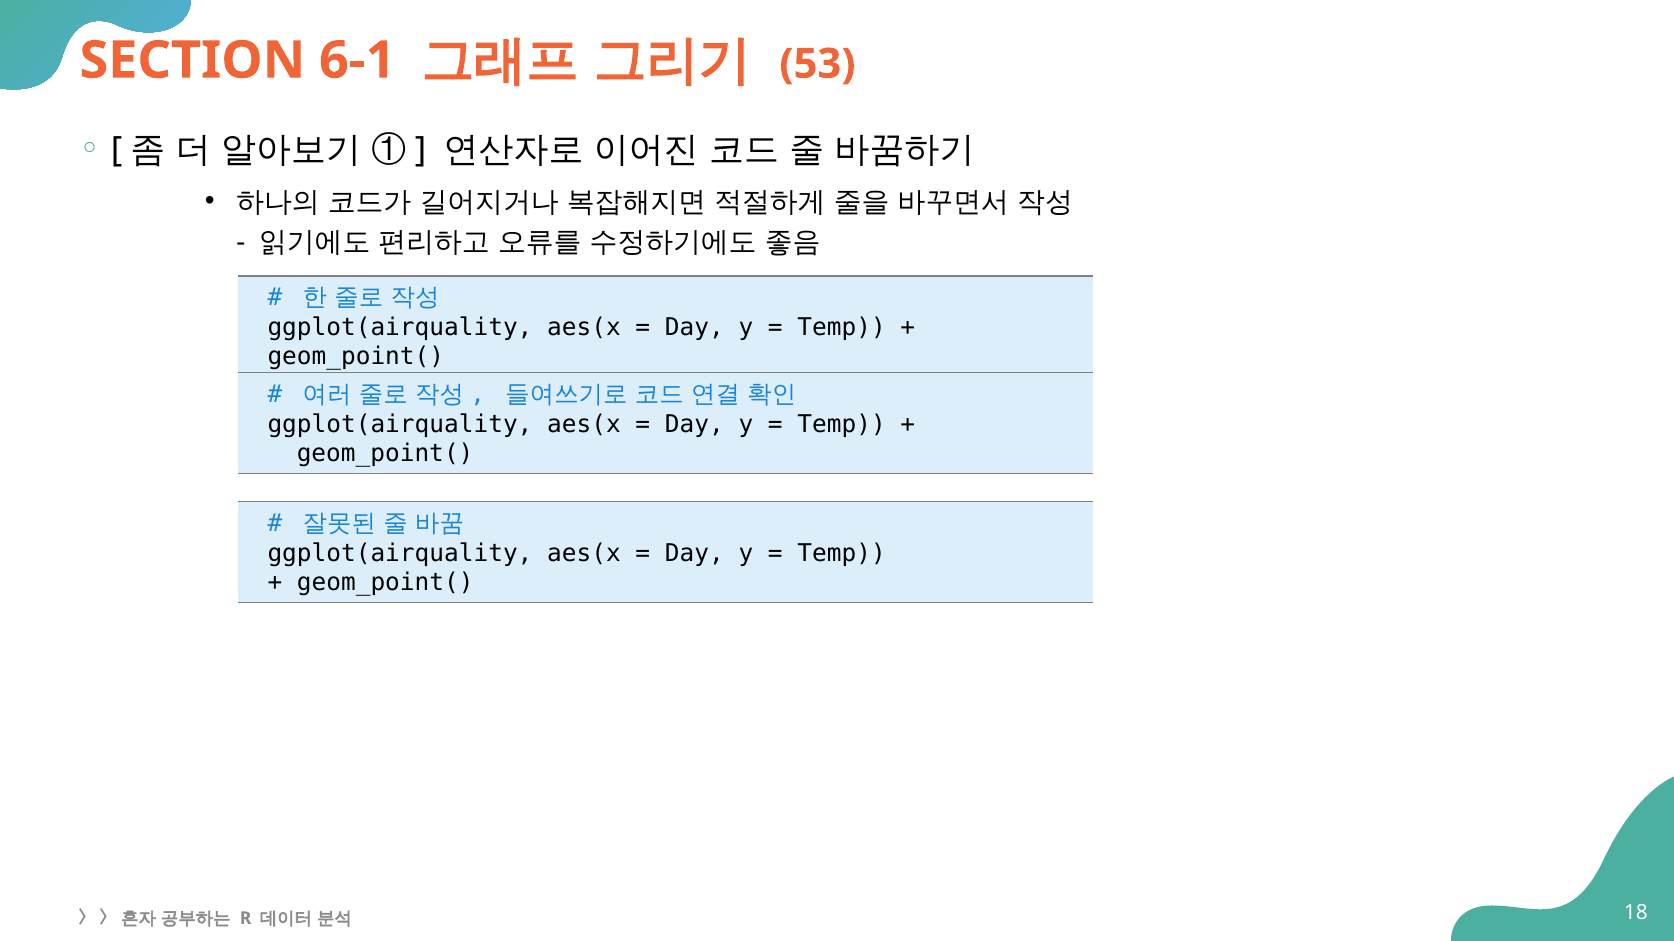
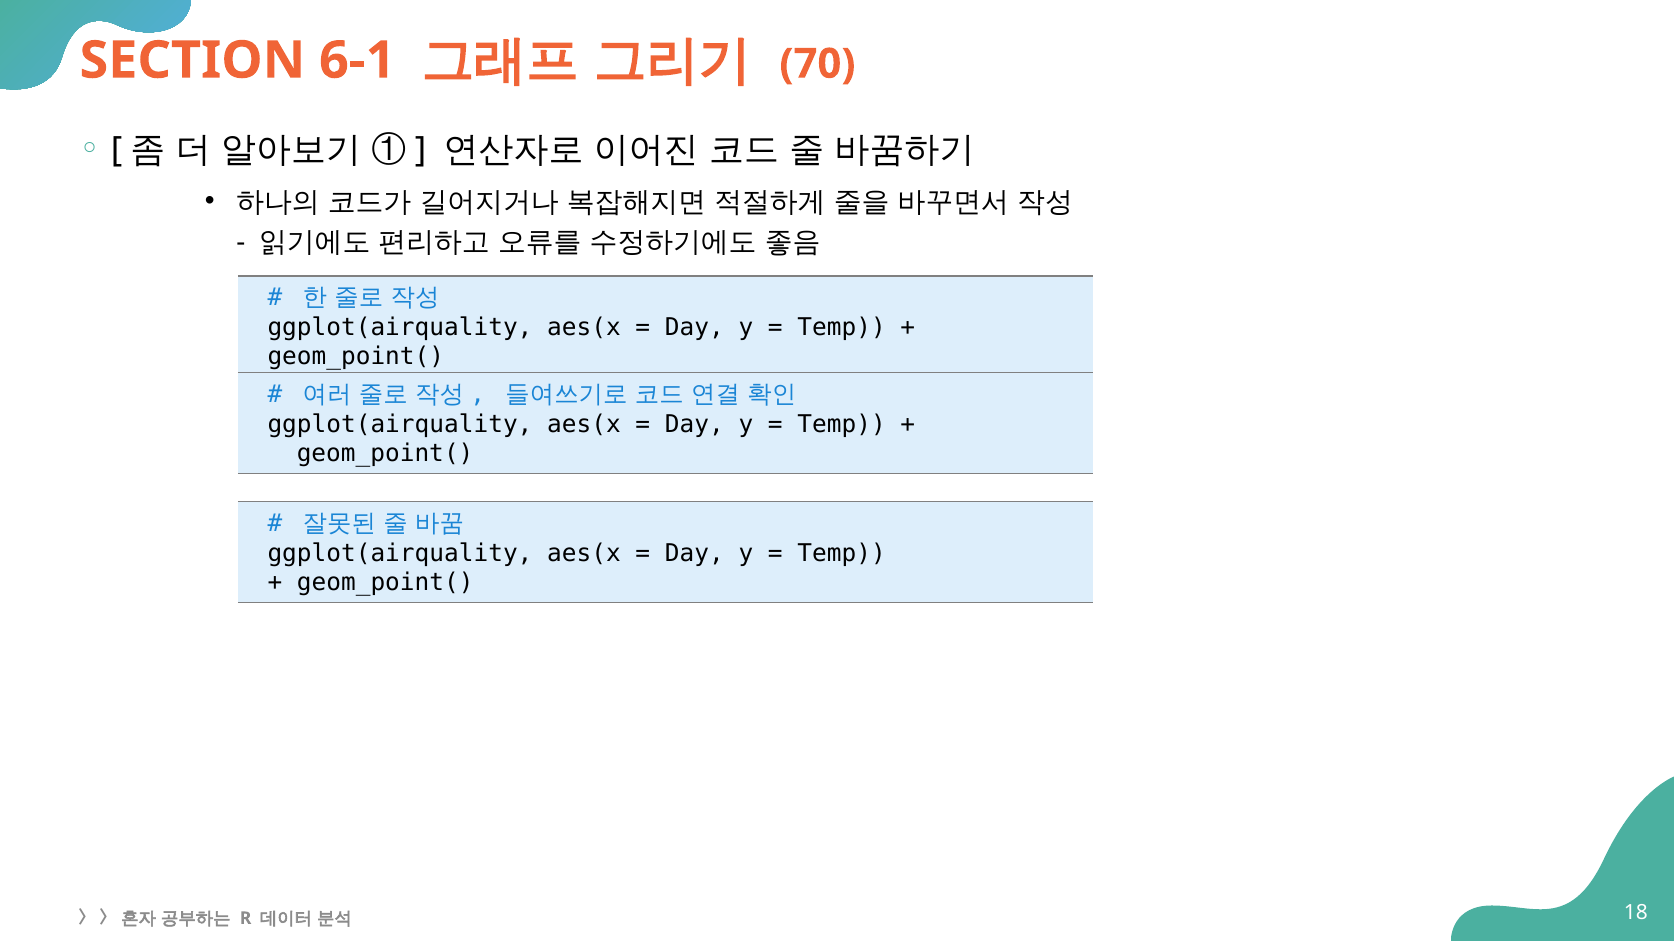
53: 53 -> 70
